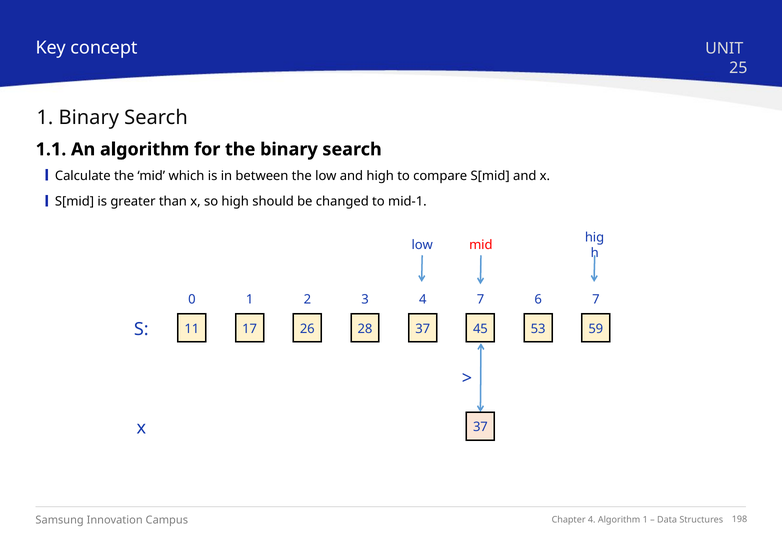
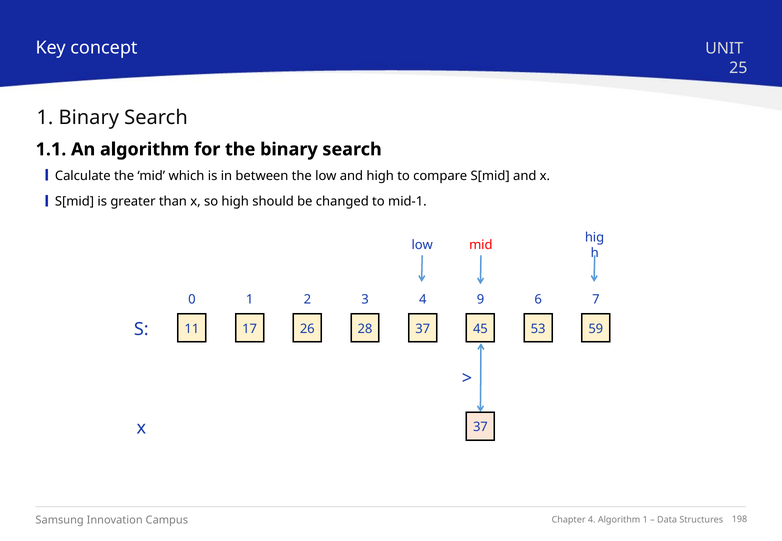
4 7: 7 -> 9
